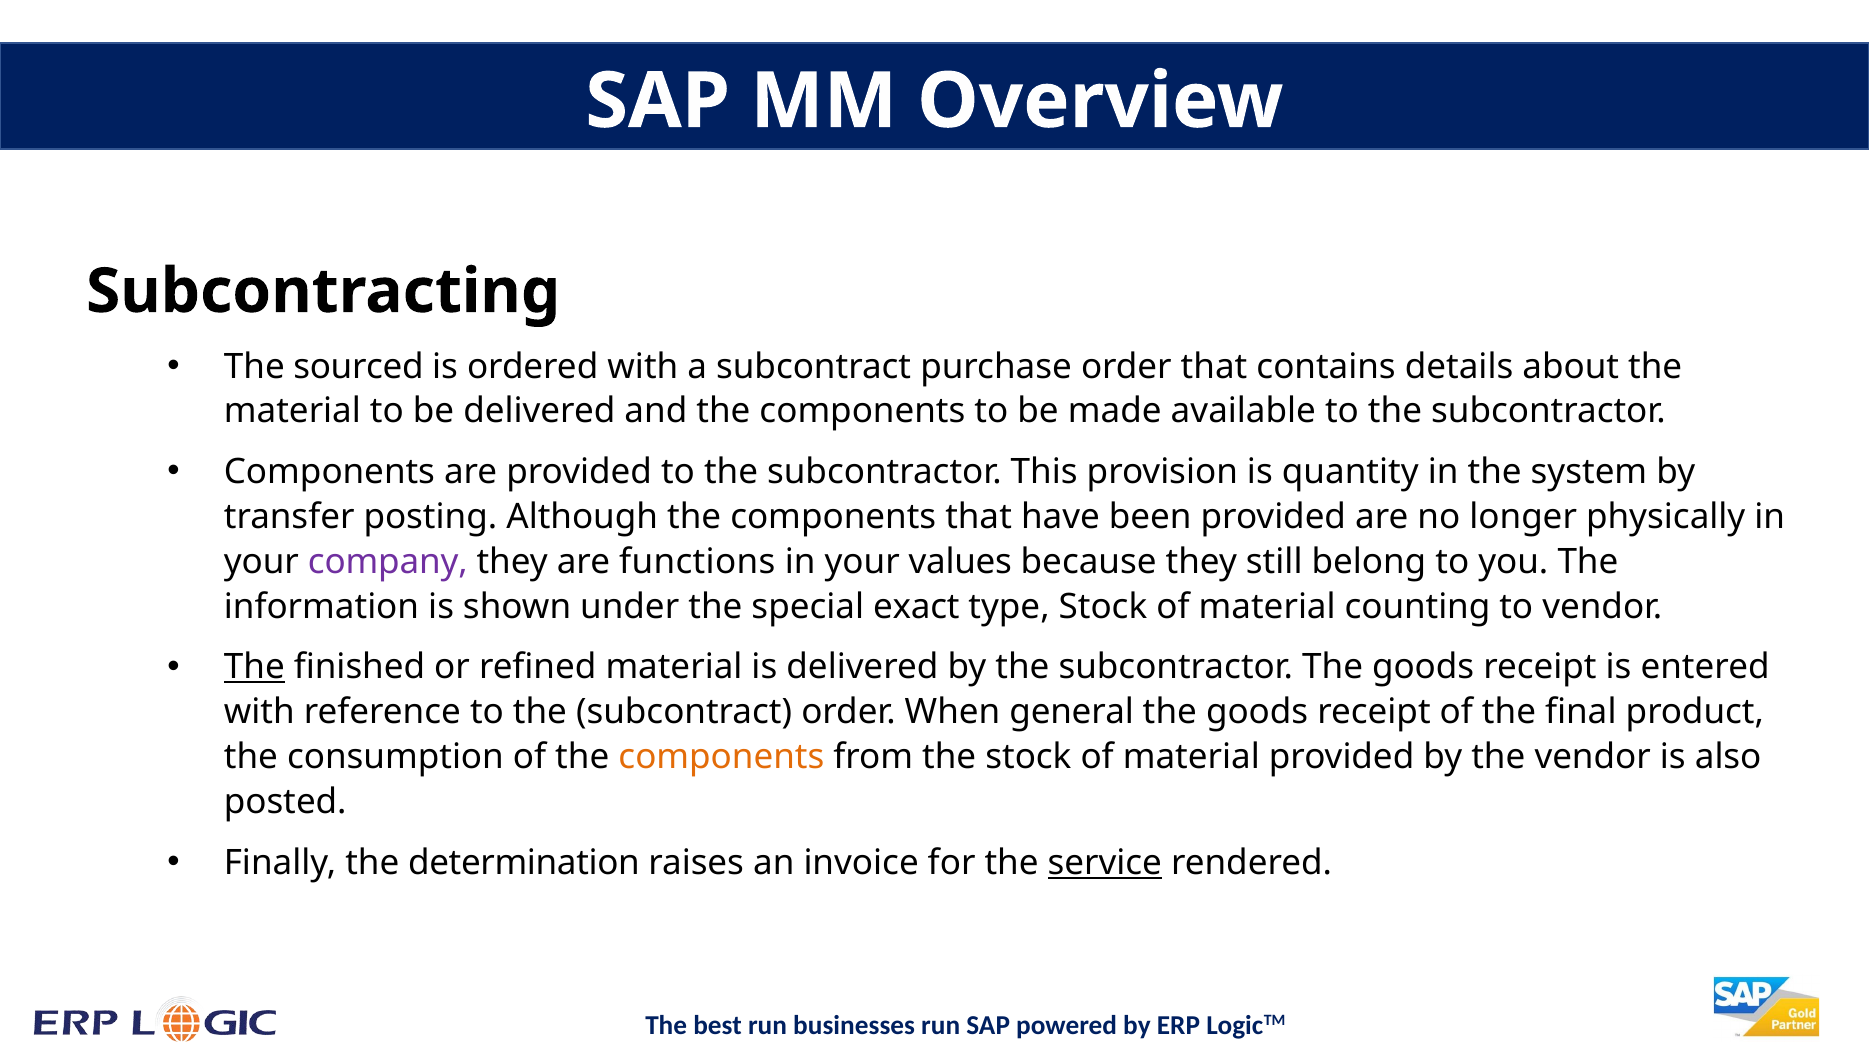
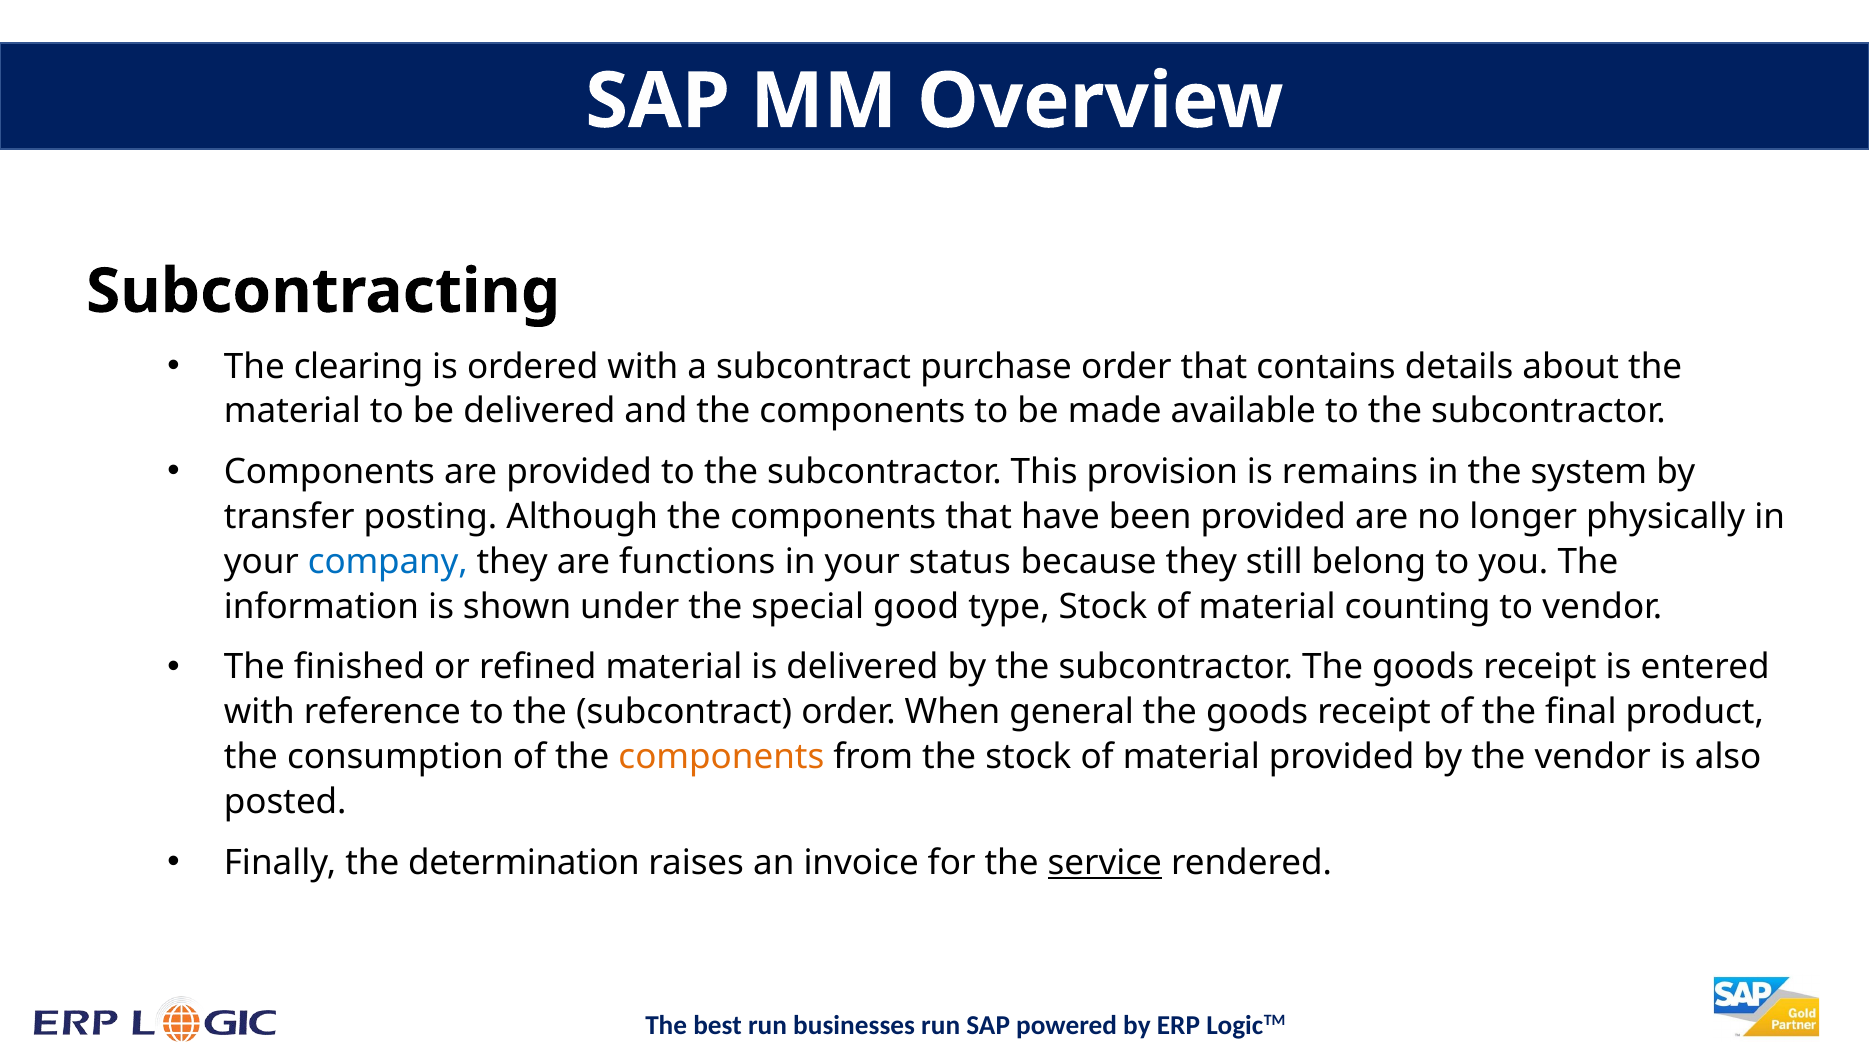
sourced: sourced -> clearing
quantity: quantity -> remains
company colour: purple -> blue
values: values -> status
exact: exact -> good
The at (254, 668) underline: present -> none
